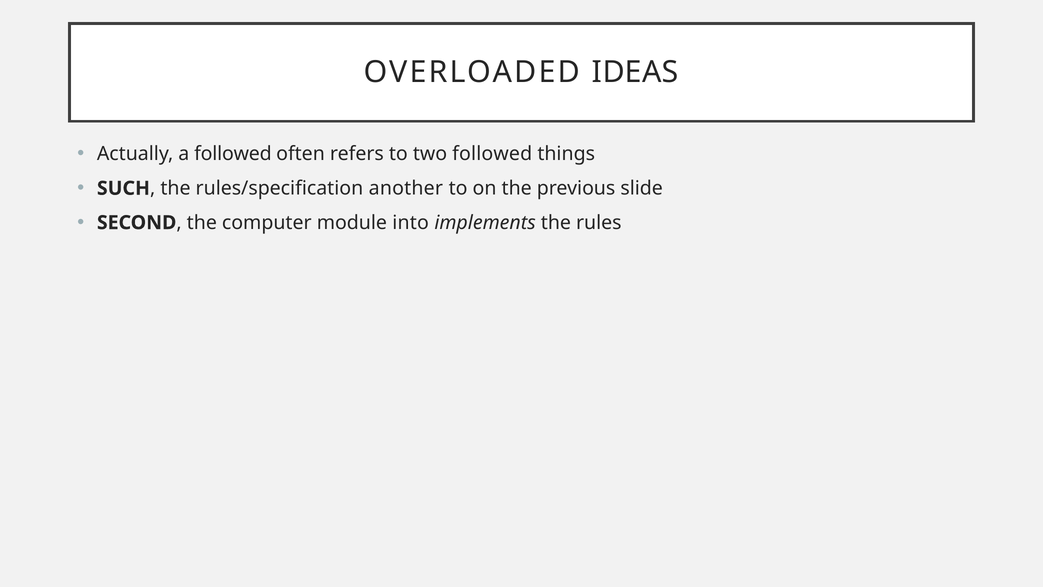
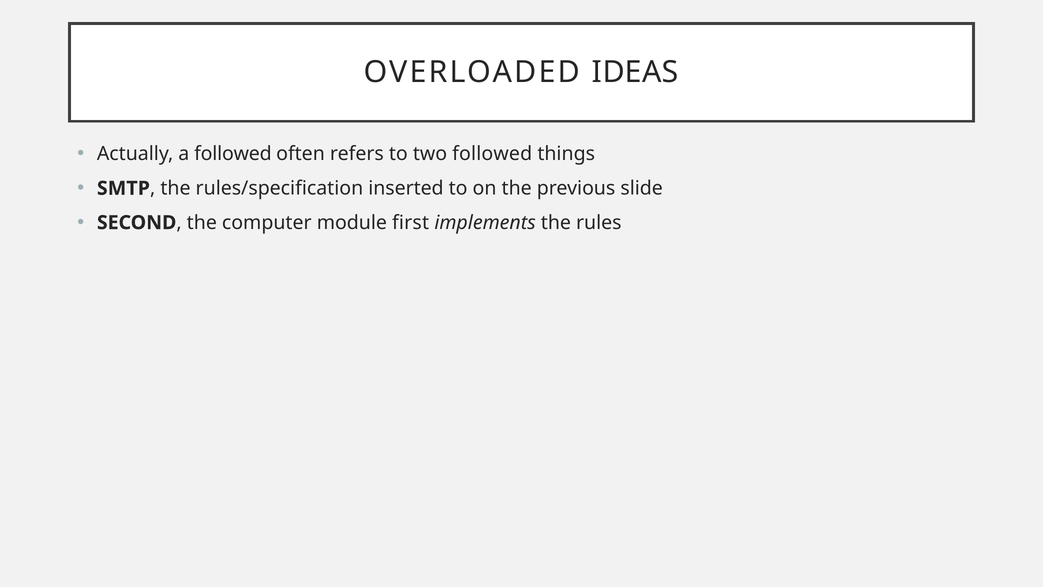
SUCH: SUCH -> SMTP
another: another -> inserted
into: into -> first
